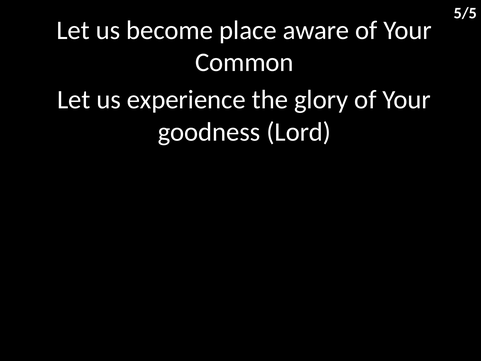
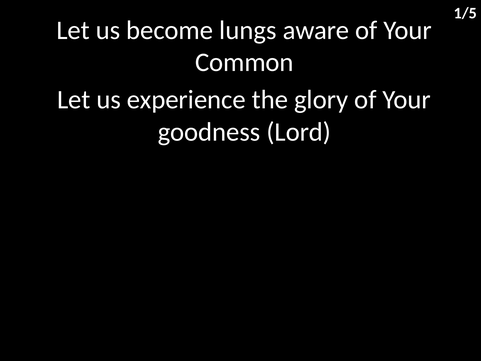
5/5: 5/5 -> 1/5
place: place -> lungs
